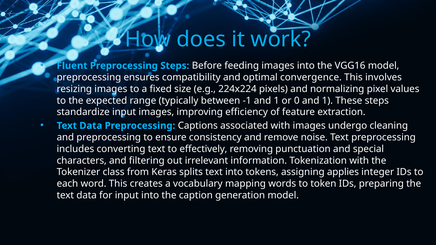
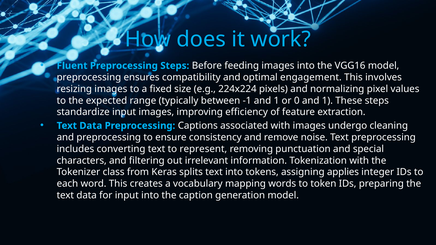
convergence: convergence -> engagement
effectively: effectively -> represent
